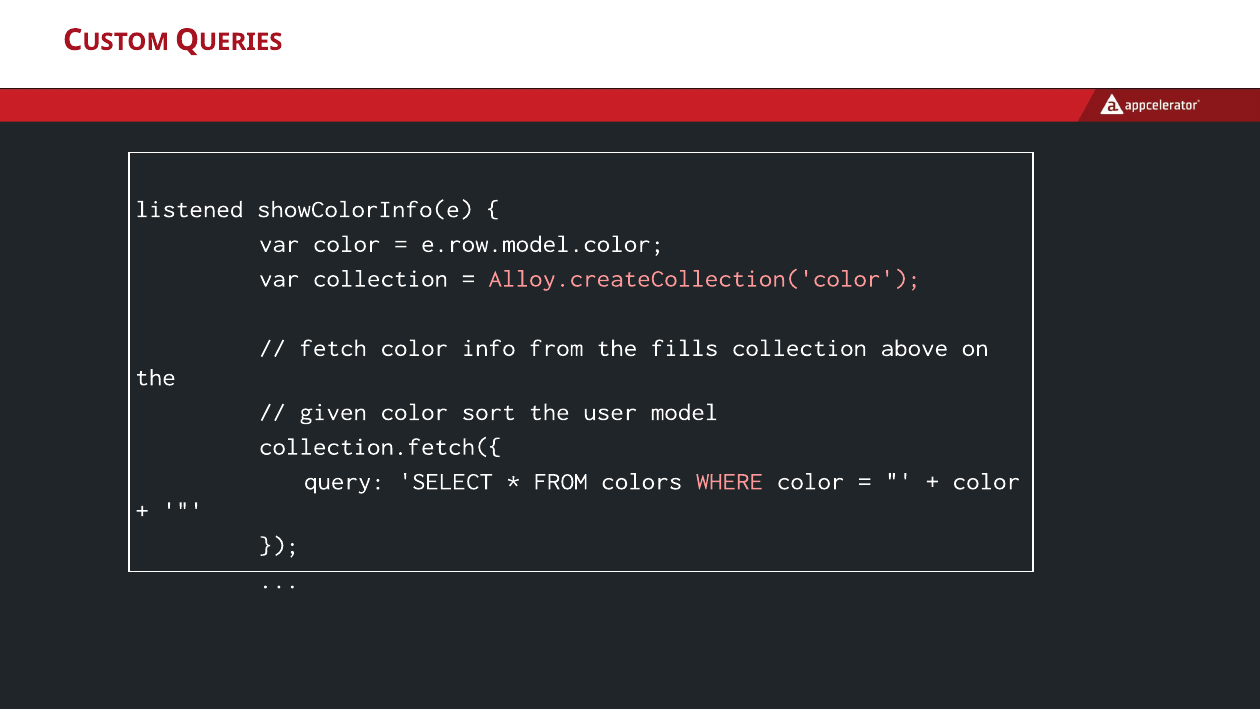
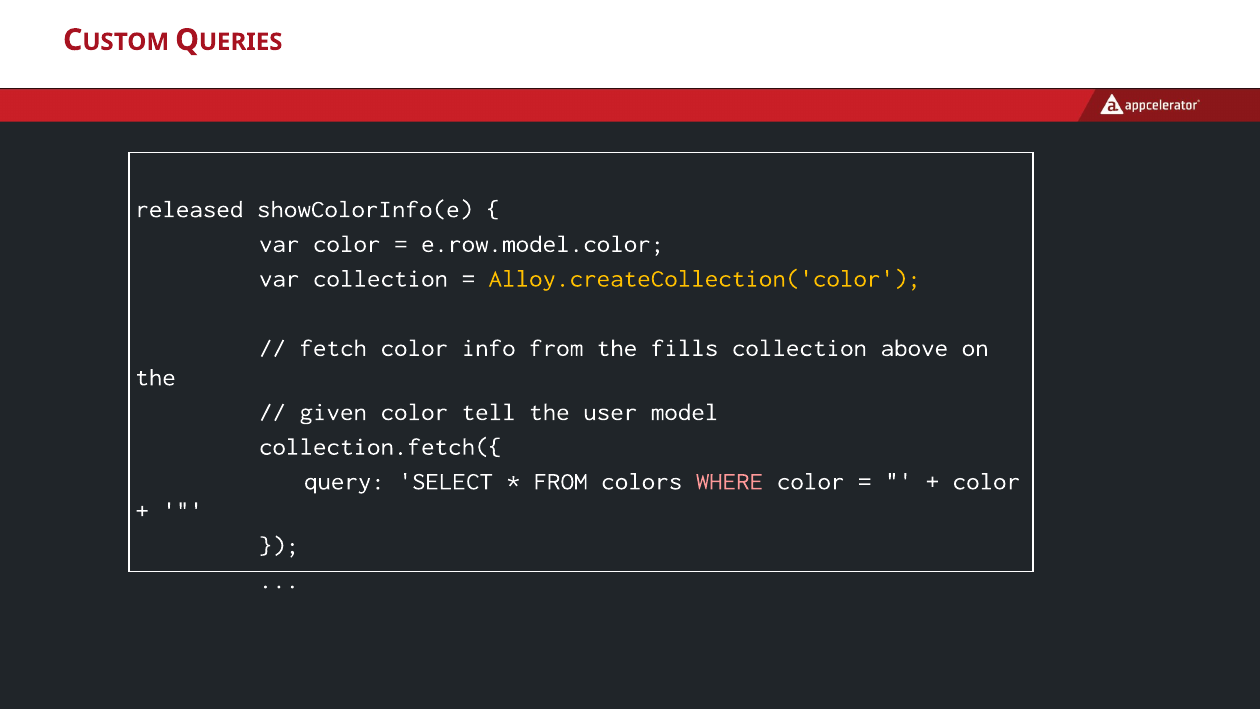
listened: listened -> released
Alloy.createCollection('color colour: pink -> yellow
sort: sort -> tell
